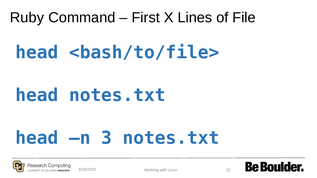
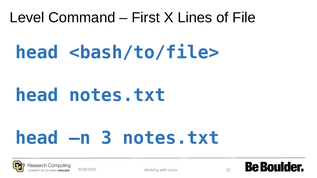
Ruby: Ruby -> Level
